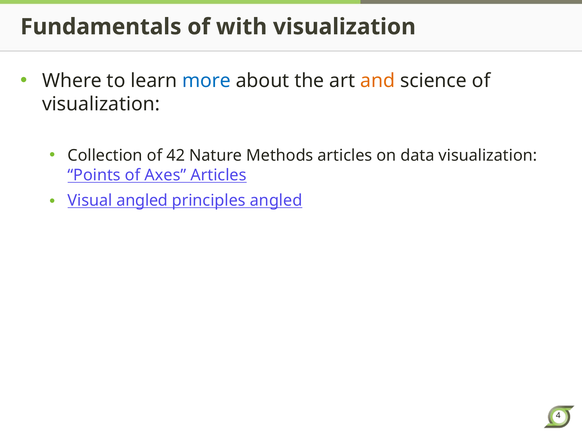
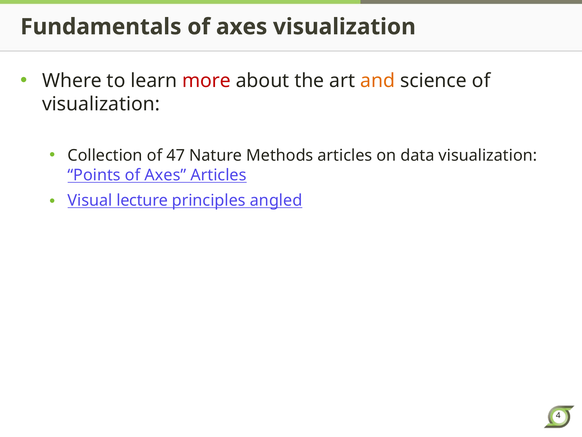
Fundamentals of with: with -> axes
more colour: blue -> red
42: 42 -> 47
Visual angled: angled -> lecture
